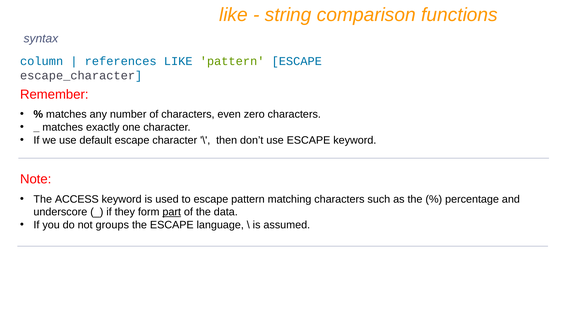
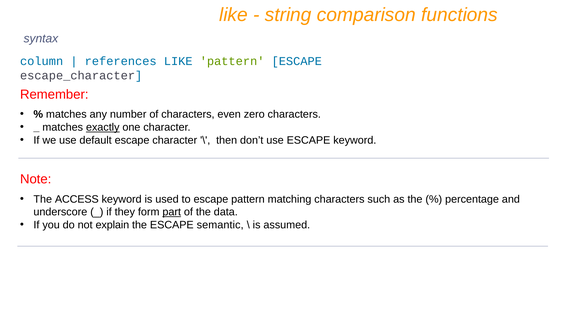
exactly underline: none -> present
groups: groups -> explain
language: language -> semantic
